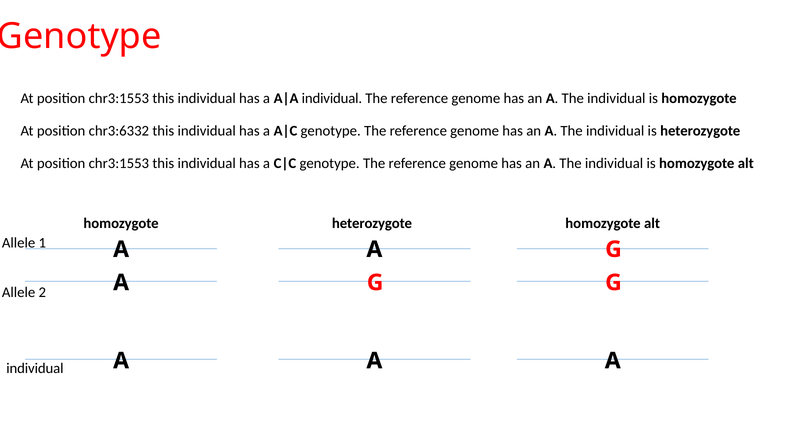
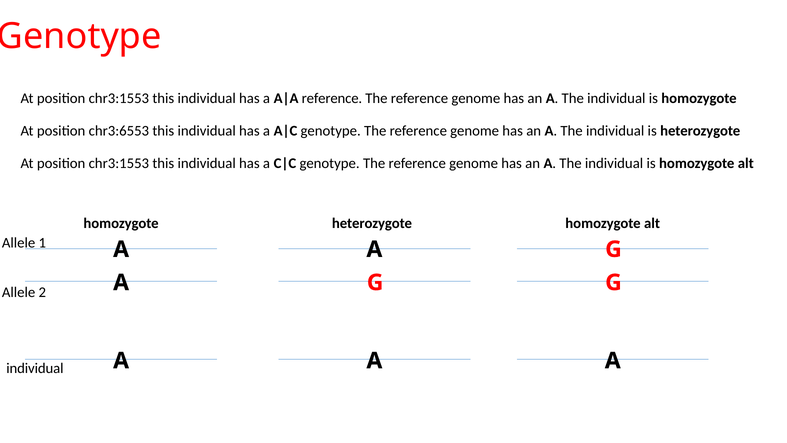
individual at (332, 98): individual -> reference
chr3:6332: chr3:6332 -> chr3:6553
